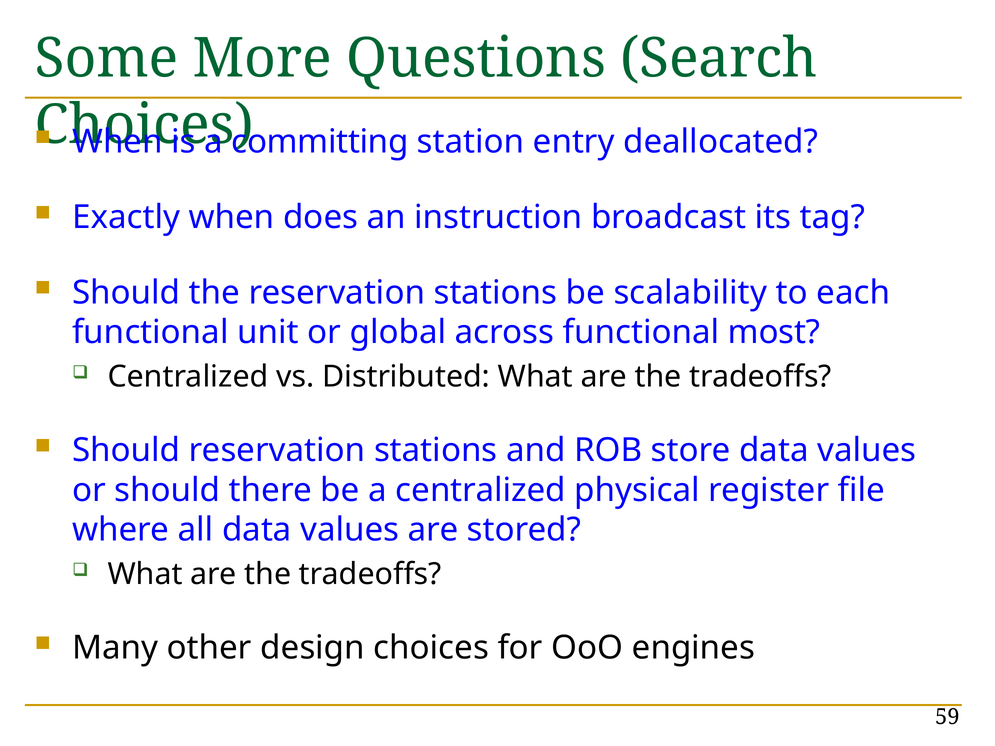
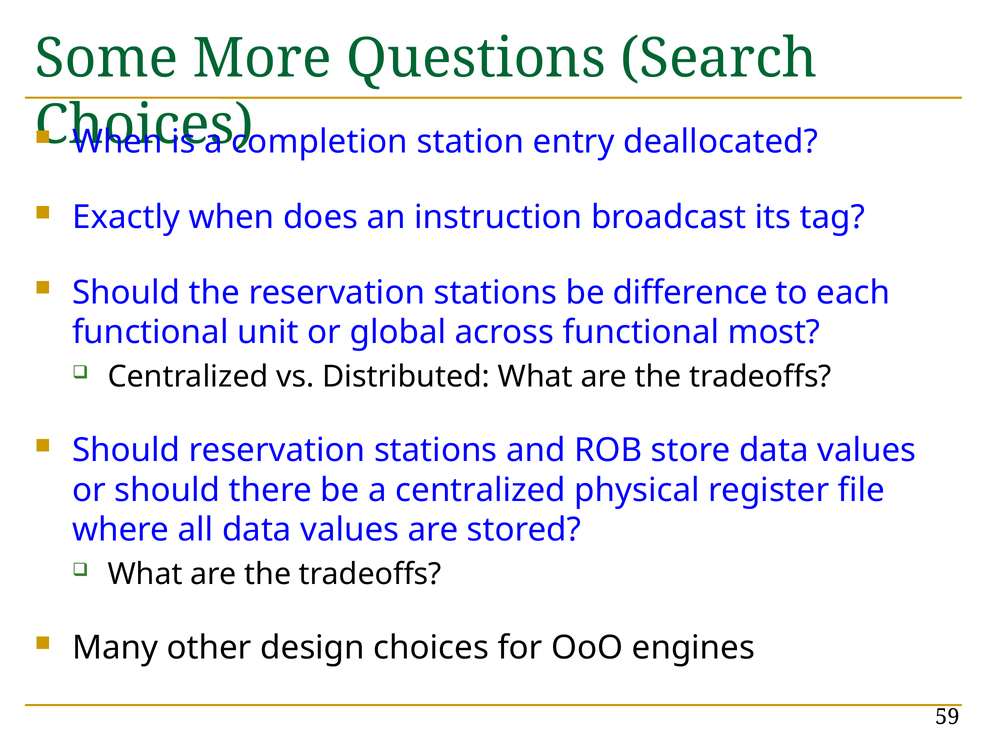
committing: committing -> completion
scalability: scalability -> difference
